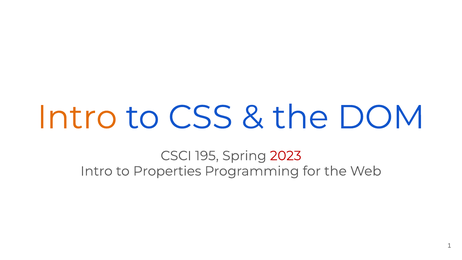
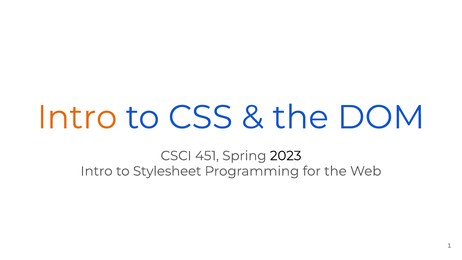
195: 195 -> 451
2023 colour: red -> black
Properties: Properties -> Stylesheet
